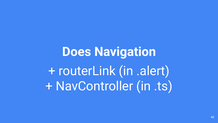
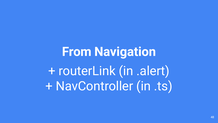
Does: Does -> From
